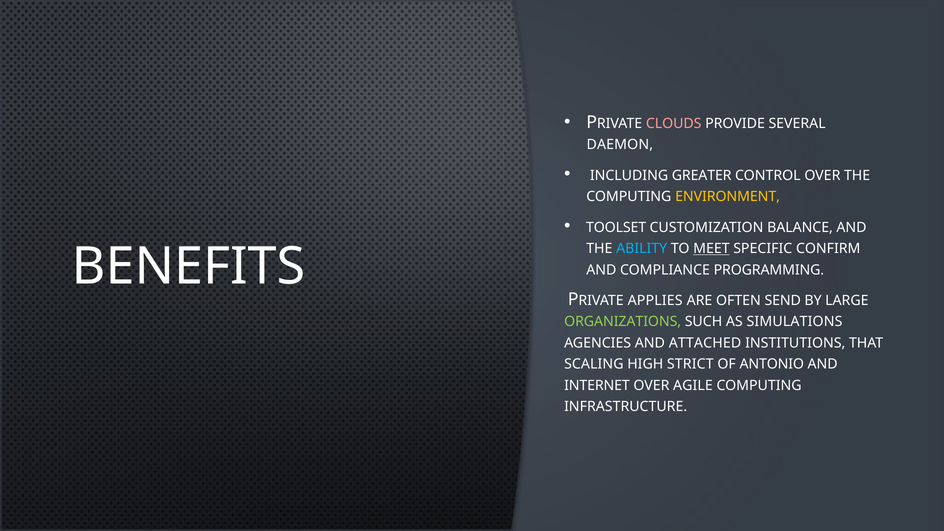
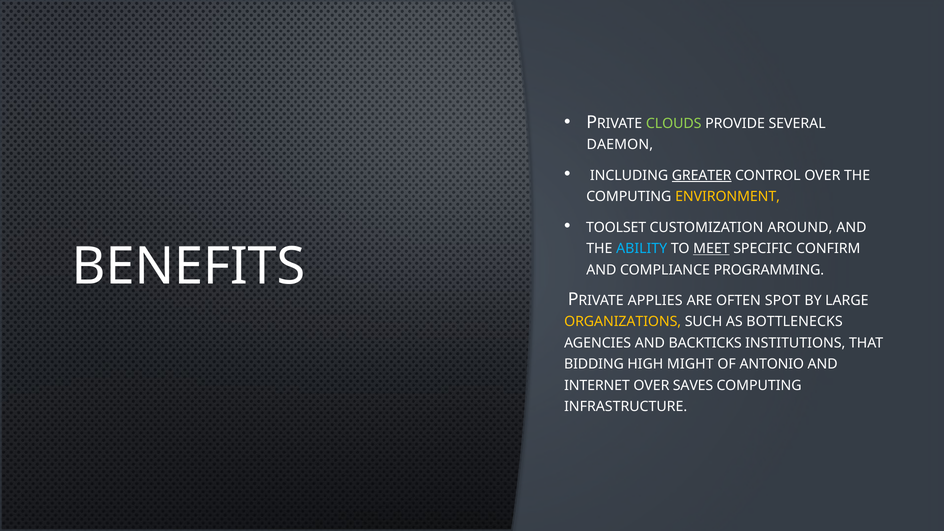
CLOUDS colour: pink -> light green
GREATER underline: none -> present
BALANCE: BALANCE -> AROUND
SEND: SEND -> SPOT
ORGANIZATIONS colour: light green -> yellow
SIMULATIONS: SIMULATIONS -> BOTTLENECKS
ATTACHED: ATTACHED -> BACKTICKS
SCALING: SCALING -> BIDDING
STRICT: STRICT -> MIGHT
AGILE: AGILE -> SAVES
